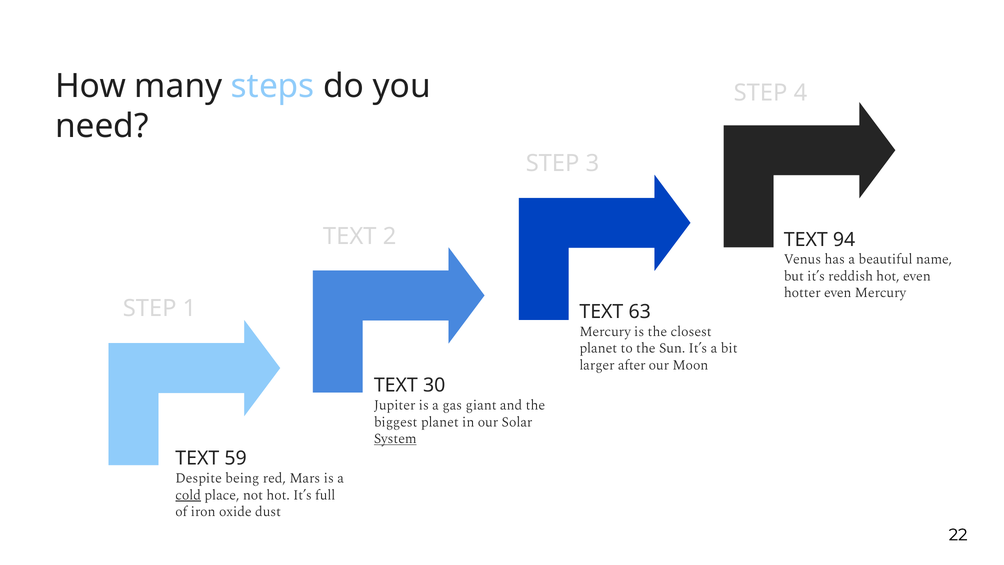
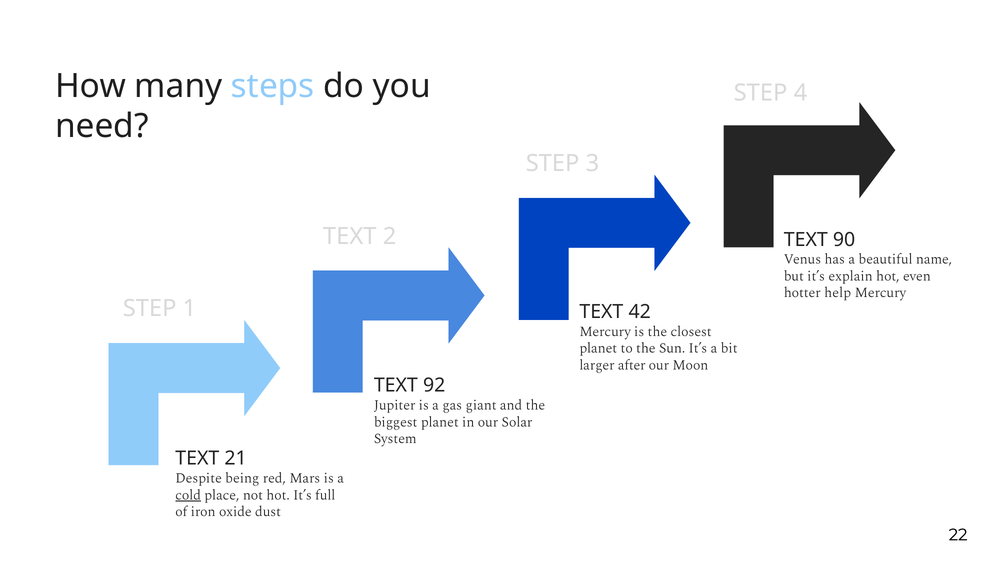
94: 94 -> 90
reddish: reddish -> explain
hotter even: even -> help
63: 63 -> 42
30: 30 -> 92
System underline: present -> none
59: 59 -> 21
